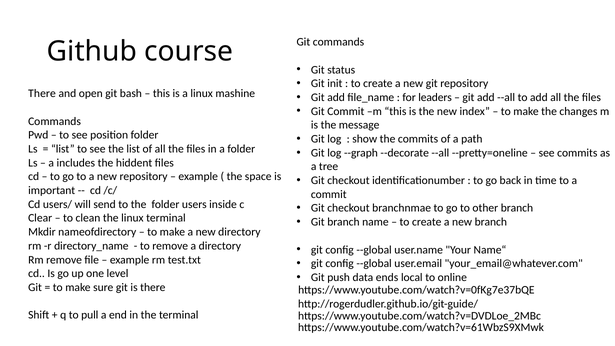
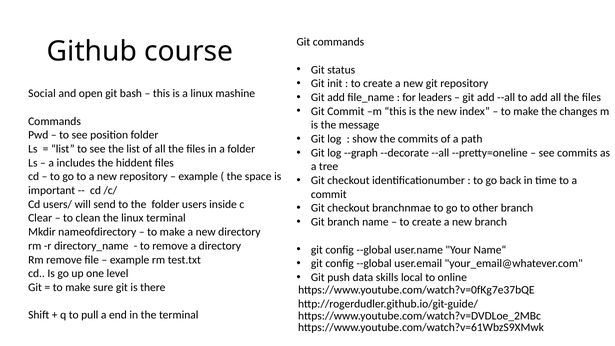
There at (42, 93): There -> Social
ends: ends -> skills
